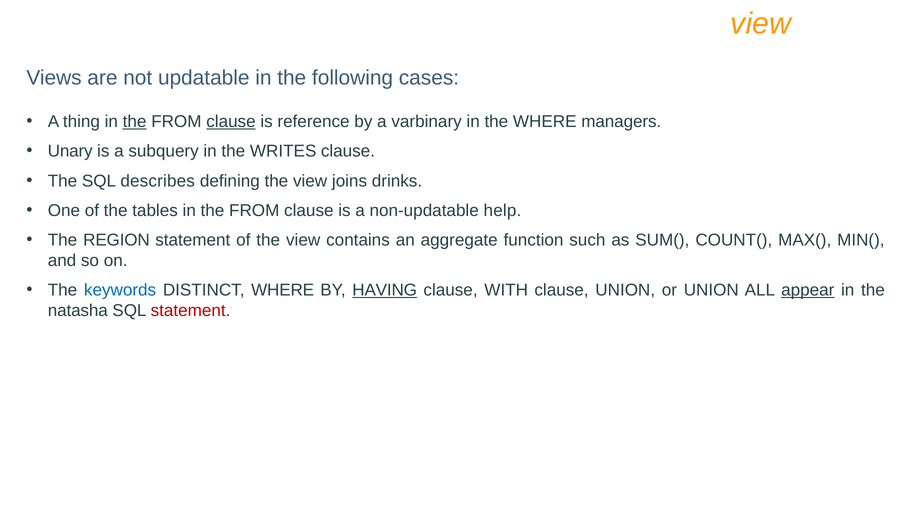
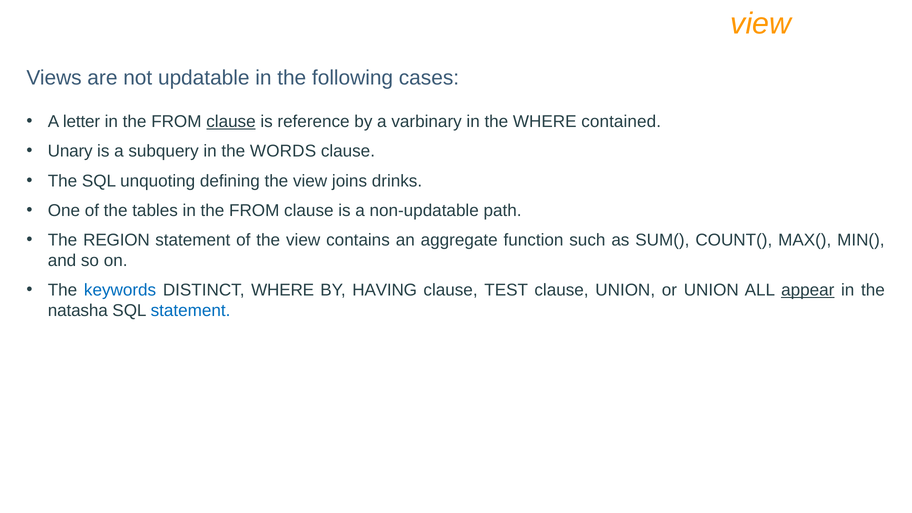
thing: thing -> letter
the at (135, 122) underline: present -> none
managers: managers -> contained
WRITES: WRITES -> WORDS
describes: describes -> unquoting
help: help -> path
HAVING underline: present -> none
WITH: WITH -> TEST
statement at (191, 311) colour: red -> blue
